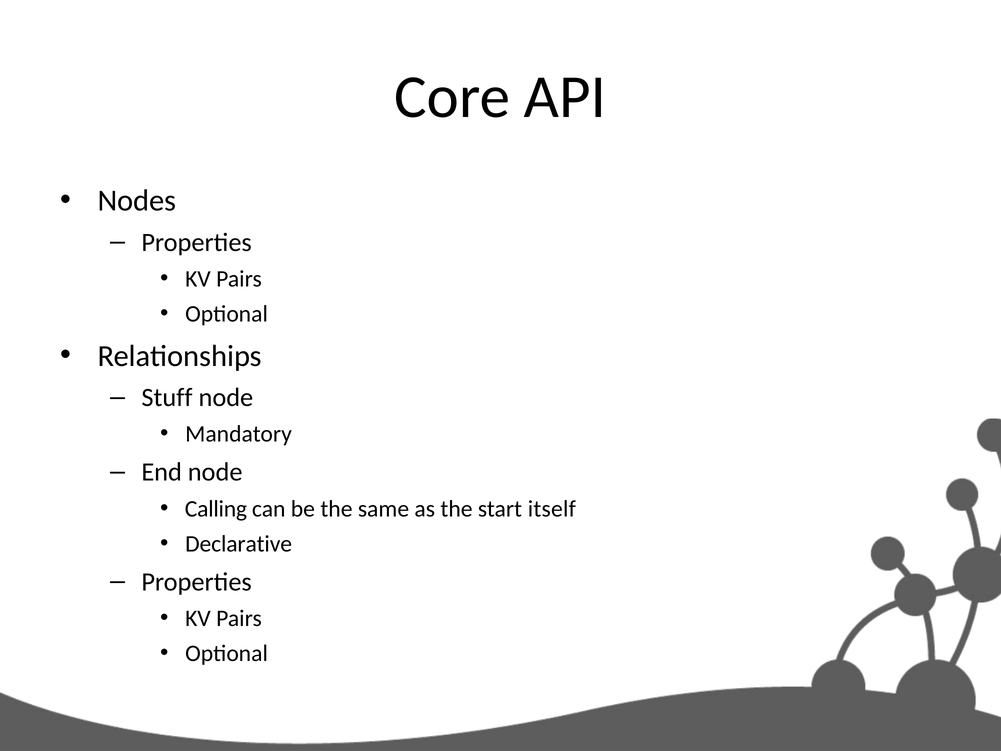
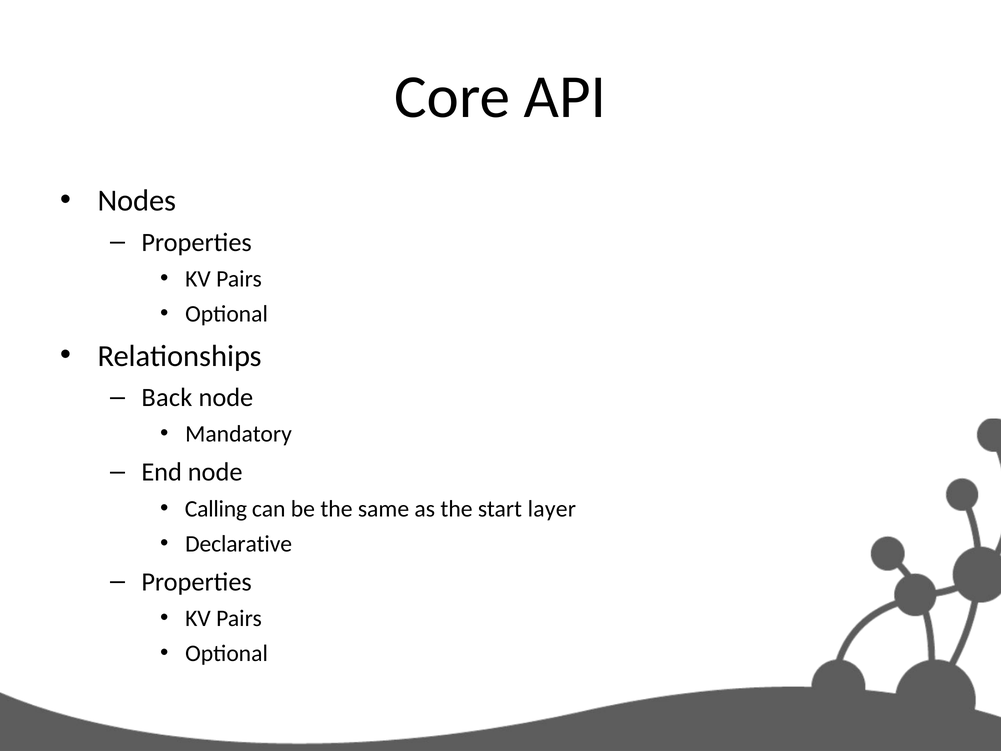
Stuff: Stuff -> Back
itself: itself -> layer
